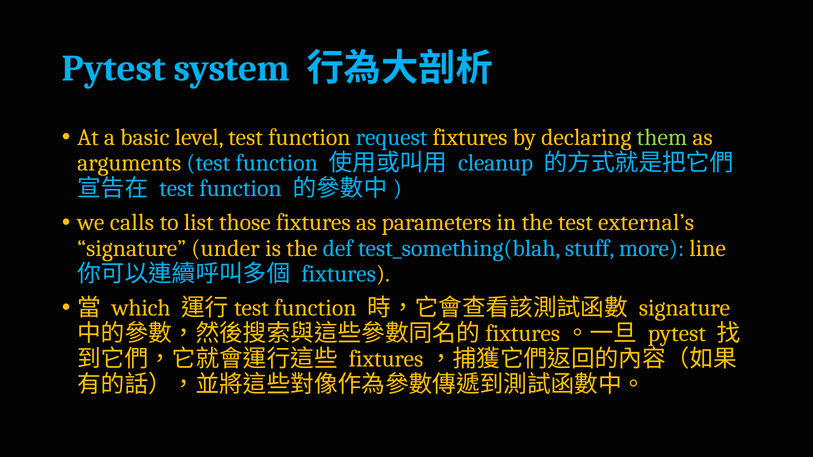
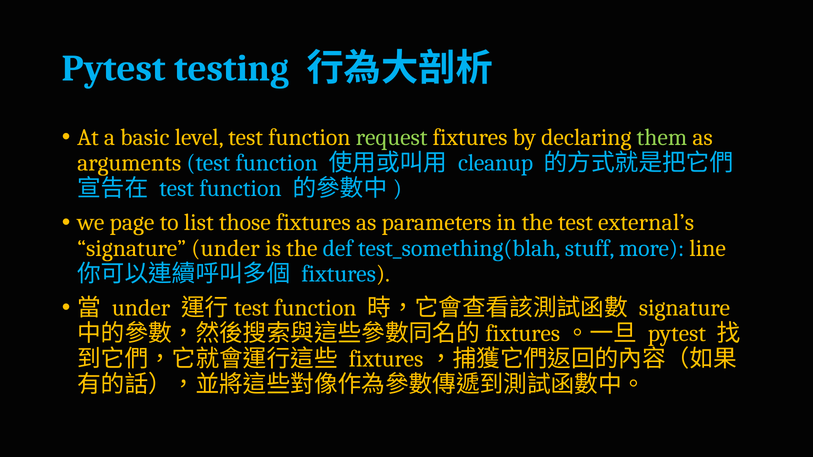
system: system -> testing
request colour: light blue -> light green
calls: calls -> page
which at (141, 308): which -> under
